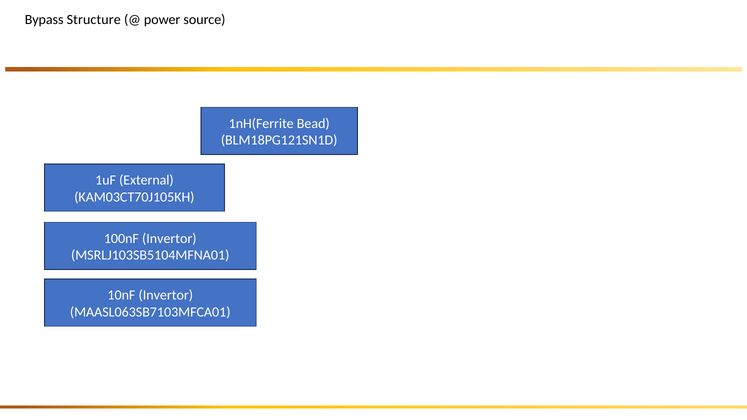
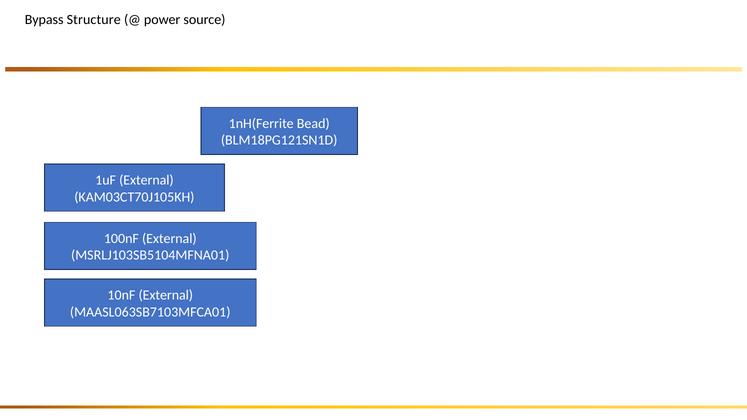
100nF Invertor: Invertor -> External
10nF Invertor: Invertor -> External
